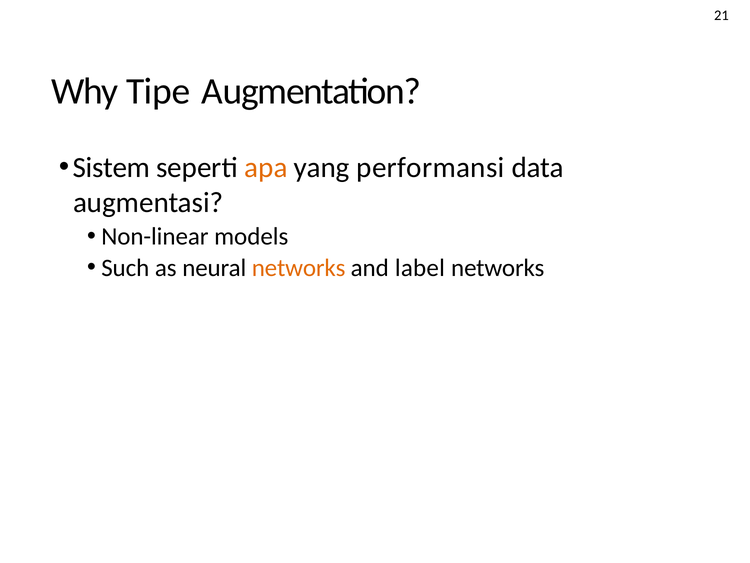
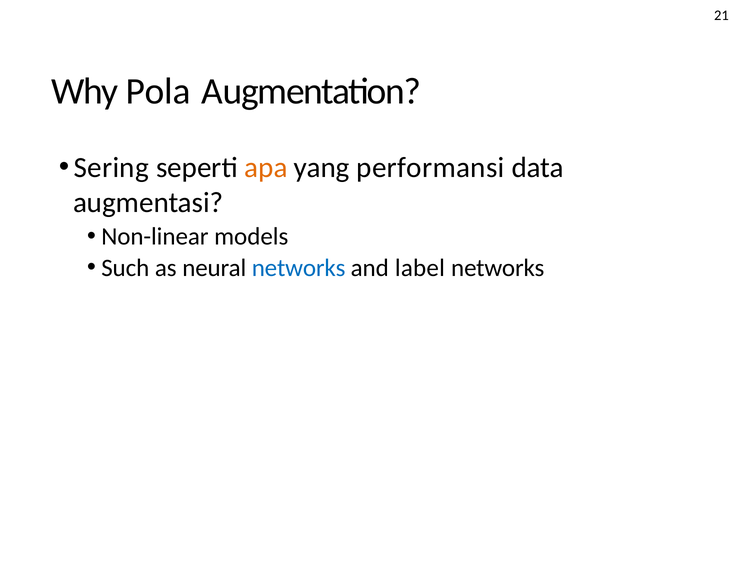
Tipe: Tipe -> Pola
Sistem: Sistem -> Sering
networks at (299, 268) colour: orange -> blue
